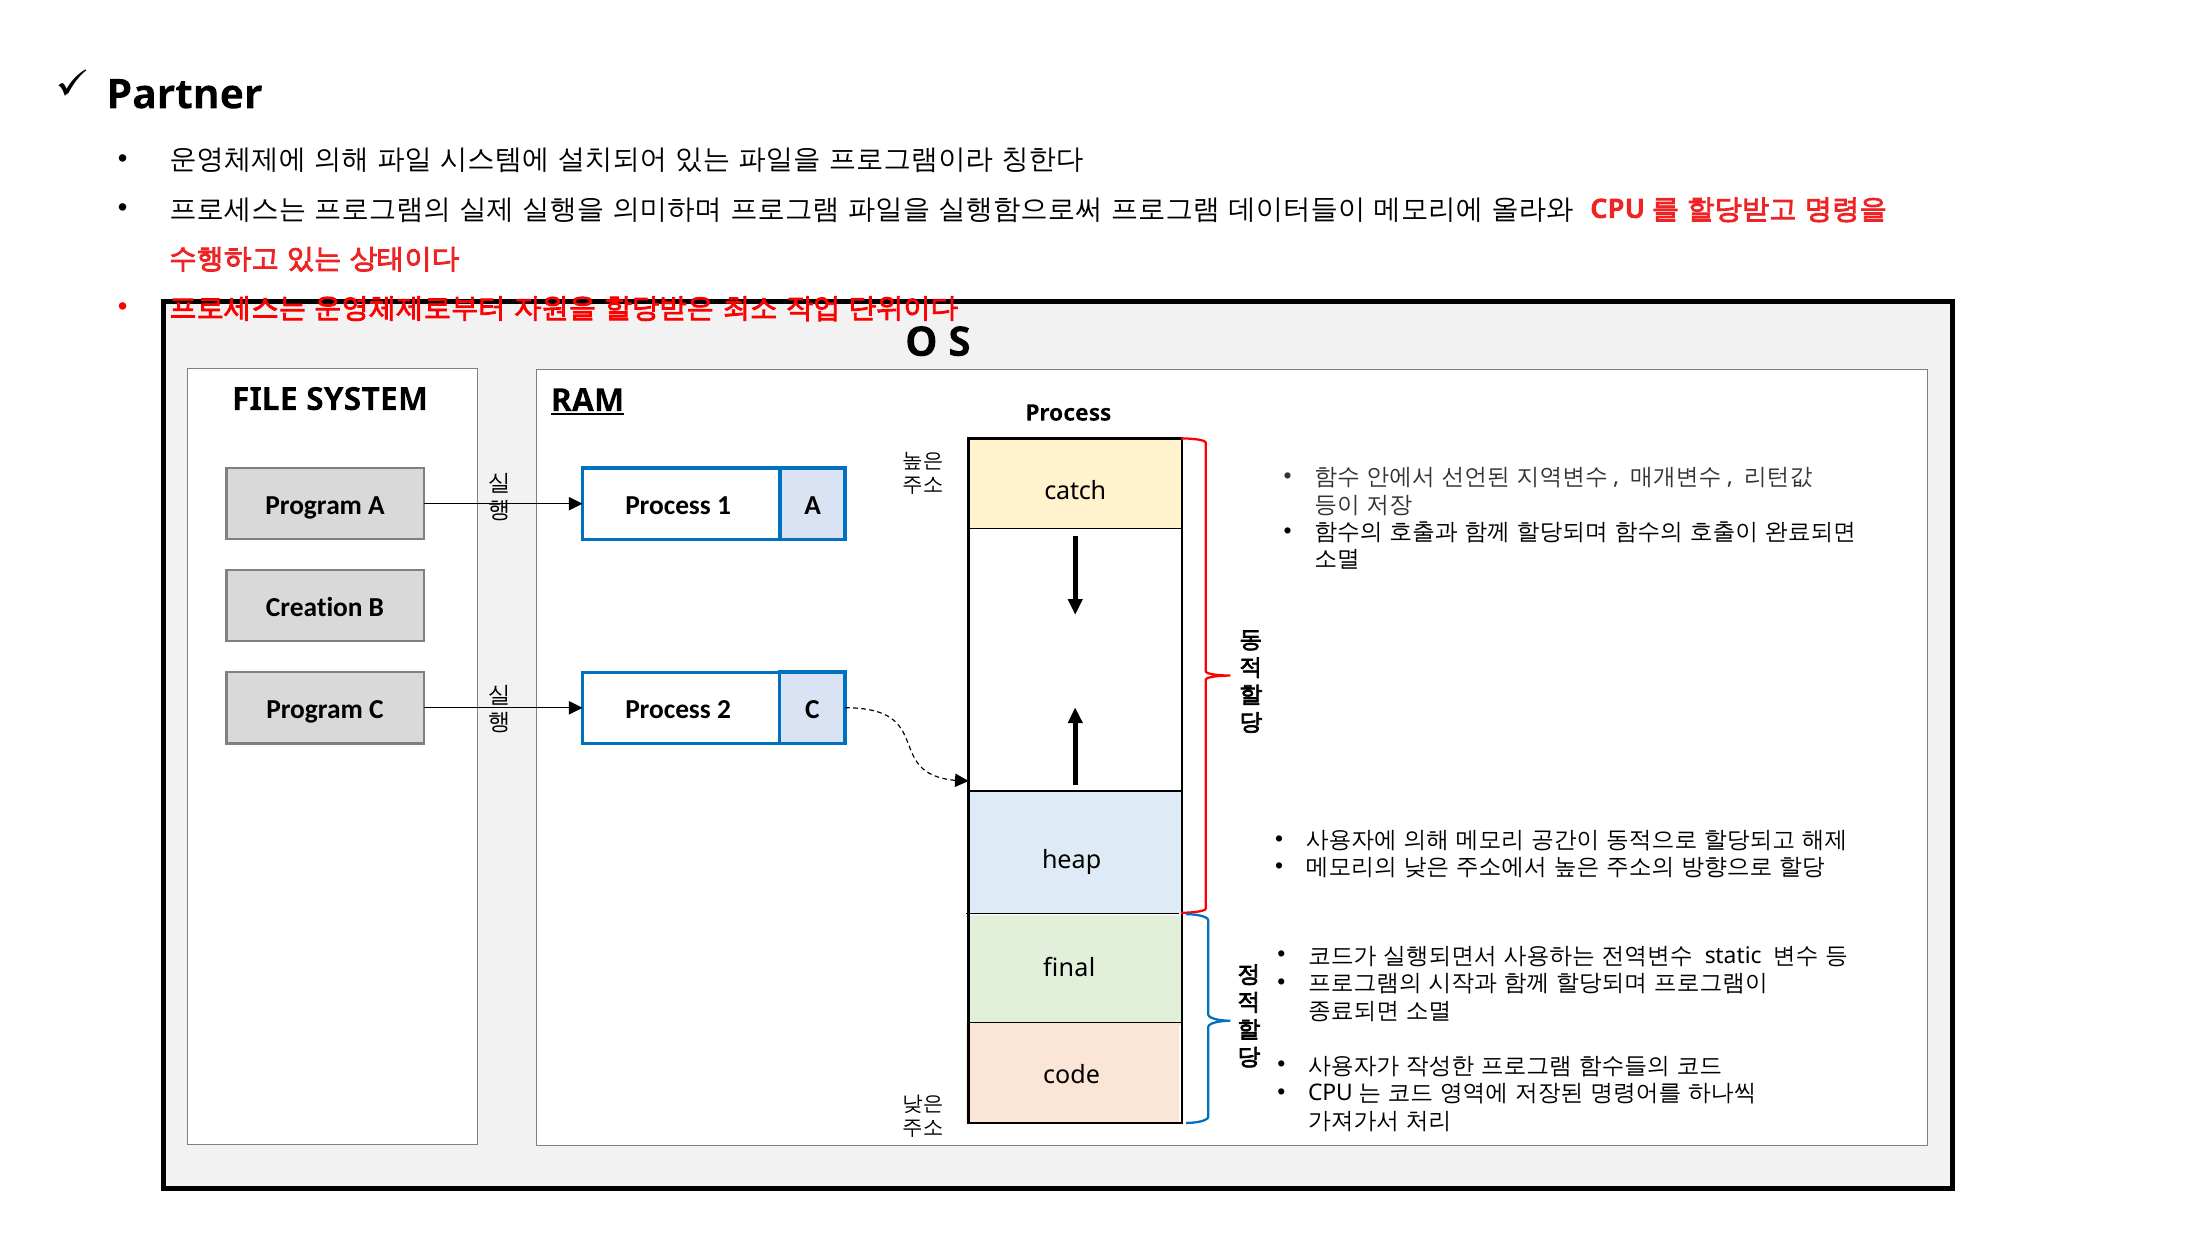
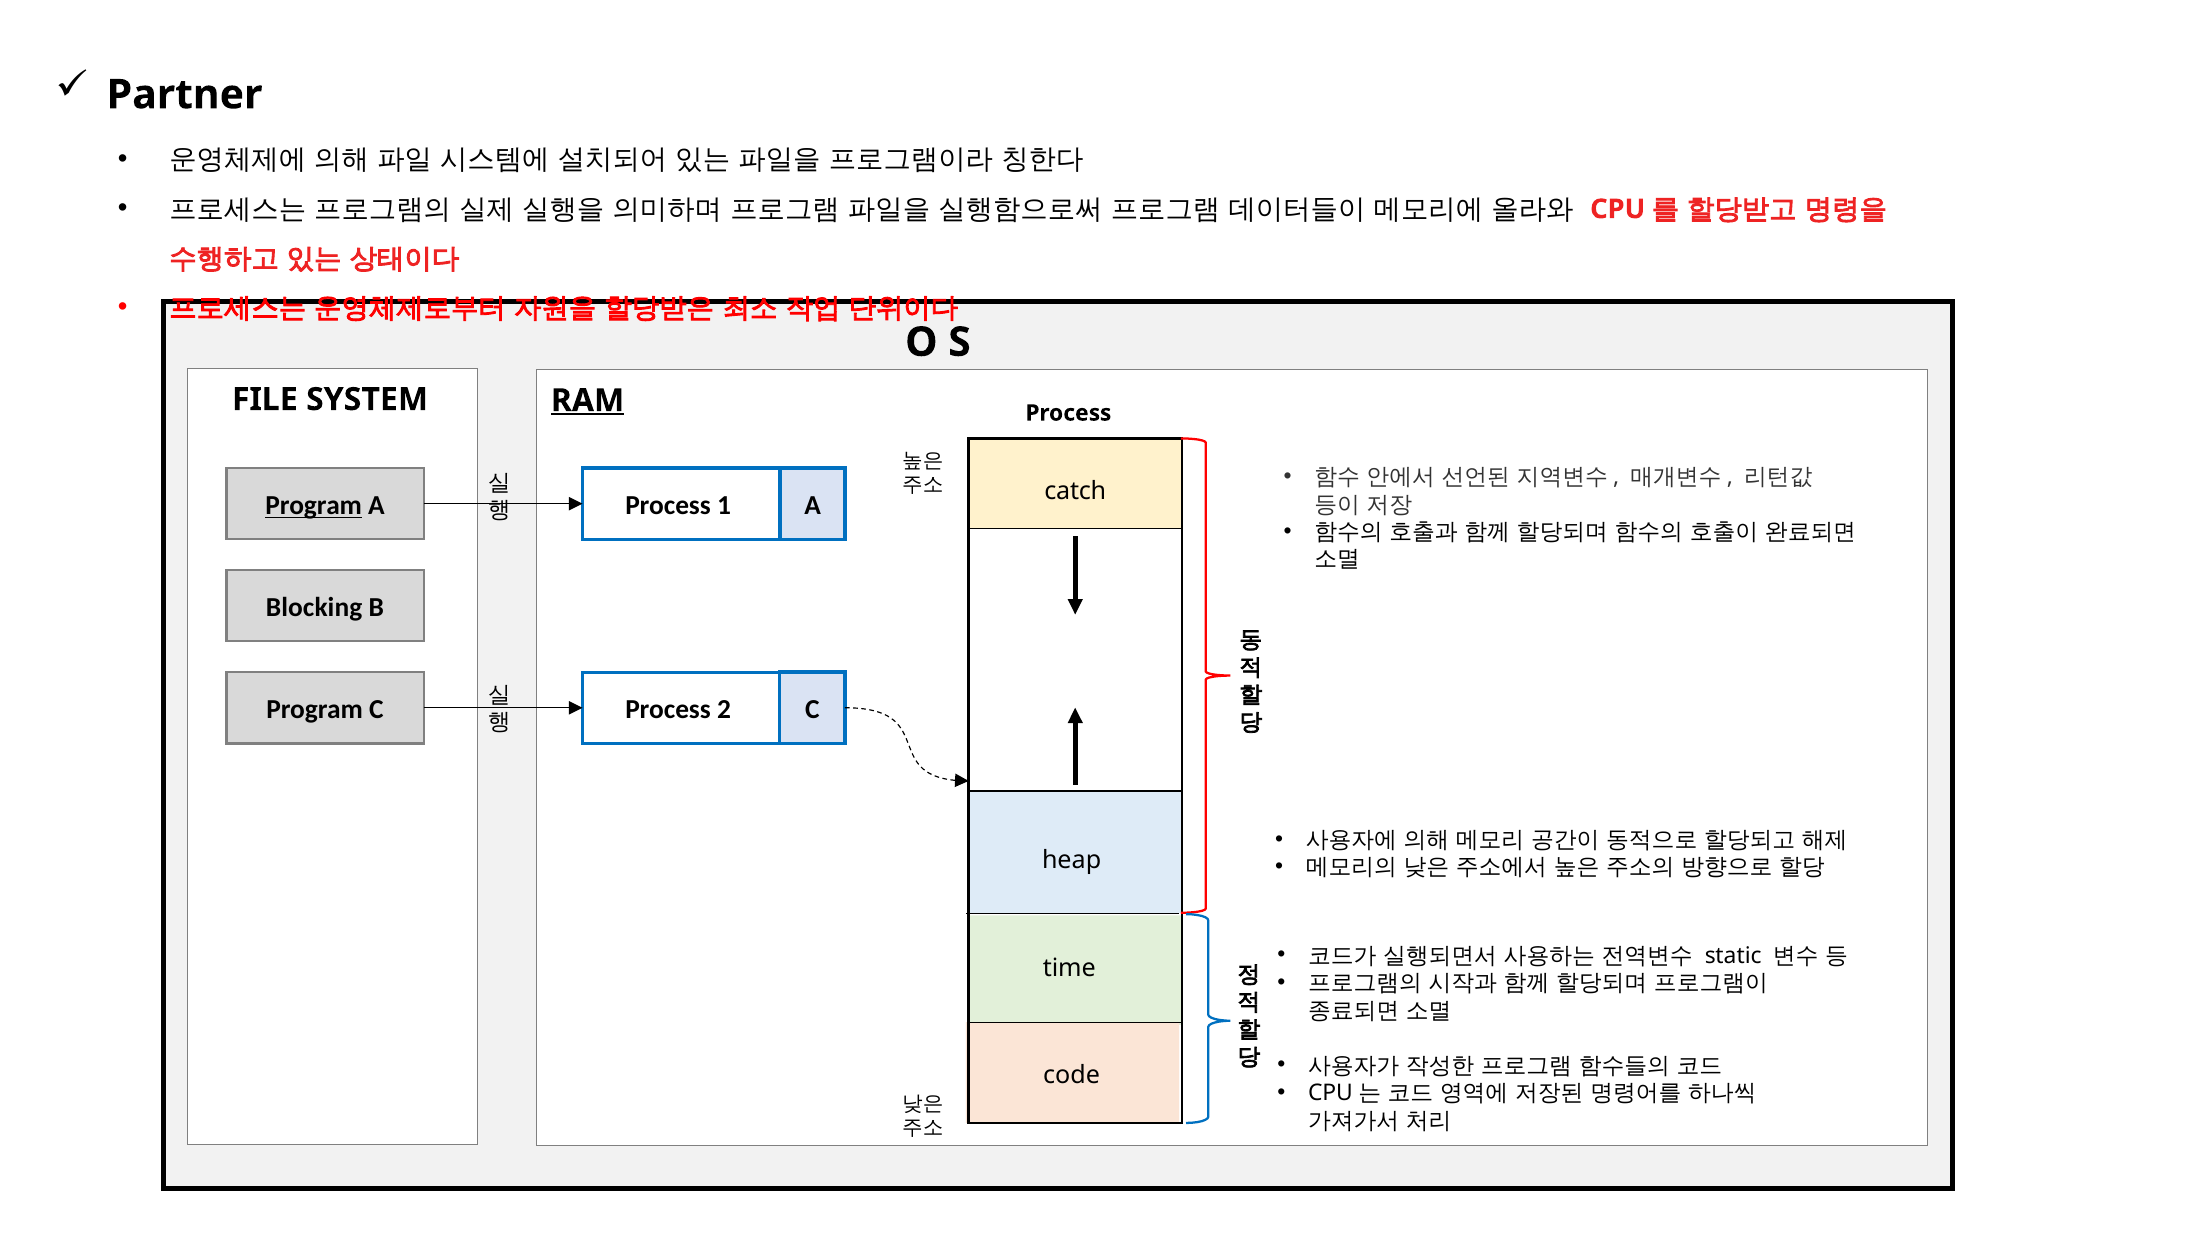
Program at (314, 505) underline: none -> present
Creation: Creation -> Blocking
final: final -> time
